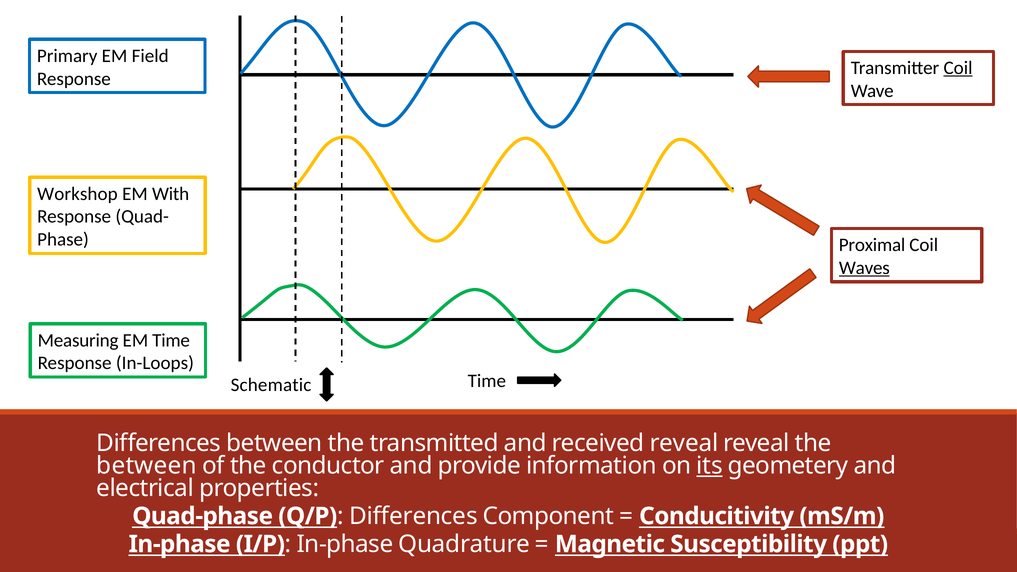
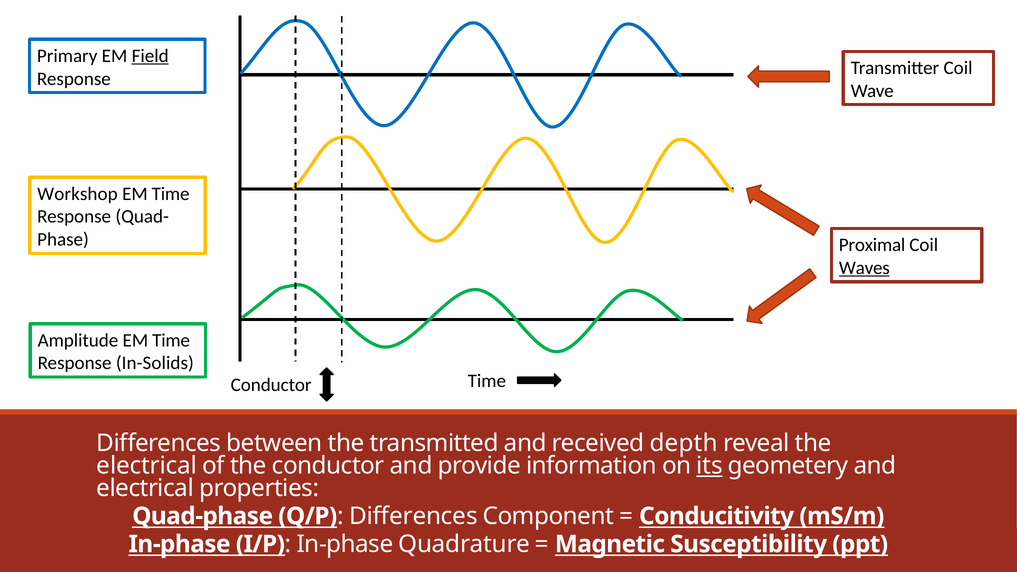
Field underline: none -> present
Coil at (958, 68) underline: present -> none
With at (171, 194): With -> Time
Measuring: Measuring -> Amplitude
In-Loops: In-Loops -> In-Solids
Schematic at (271, 385): Schematic -> Conductor
received reveal: reveal -> depth
between at (147, 466): between -> electrical
